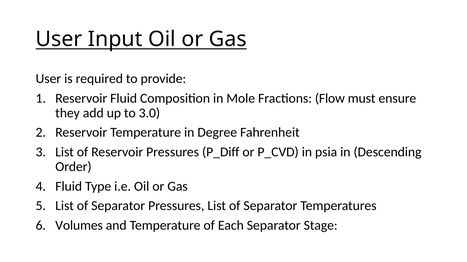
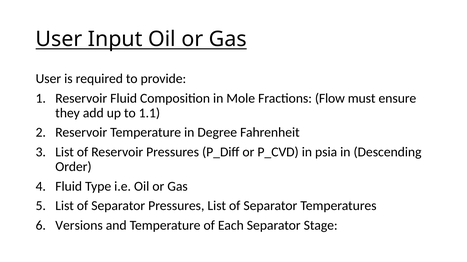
3.0: 3.0 -> 1.1
Volumes: Volumes -> Versions
